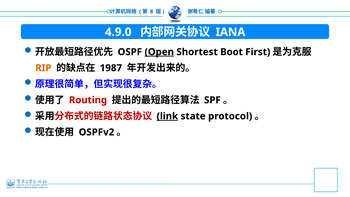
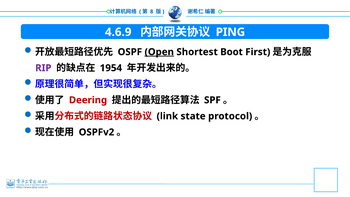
4.9.0: 4.9.0 -> 4.6.9
IANA: IANA -> PING
RIP colour: orange -> purple
1987: 1987 -> 1954
Routing: Routing -> Deering
link underline: present -> none
